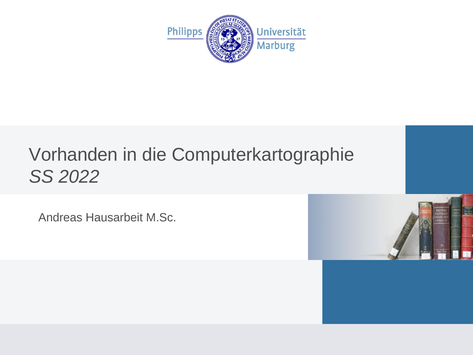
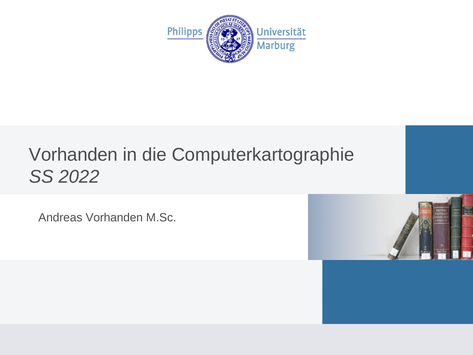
Andreas Hausarbeit: Hausarbeit -> Vorhanden
